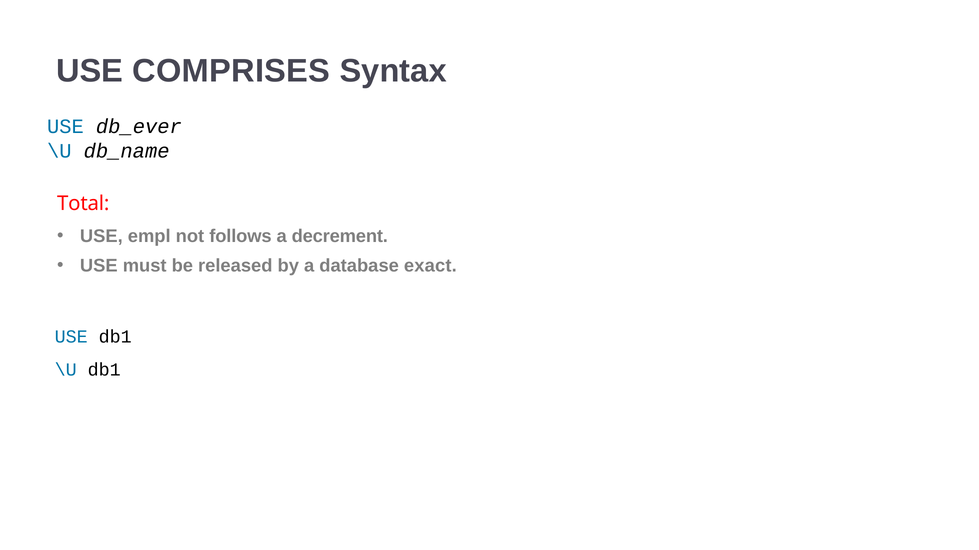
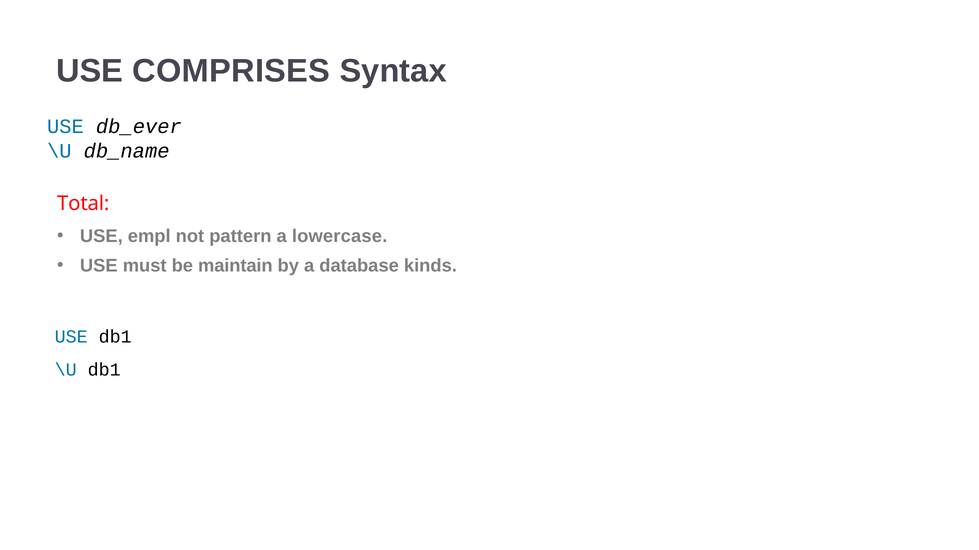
follows: follows -> pattern
decrement: decrement -> lowercase
released: released -> maintain
exact: exact -> kinds
